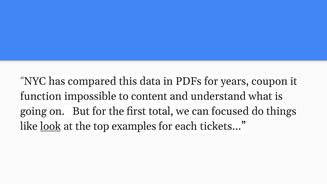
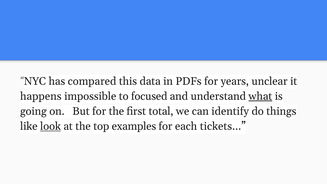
coupon: coupon -> unclear
function: function -> happens
content: content -> focused
what underline: none -> present
focused: focused -> identify
